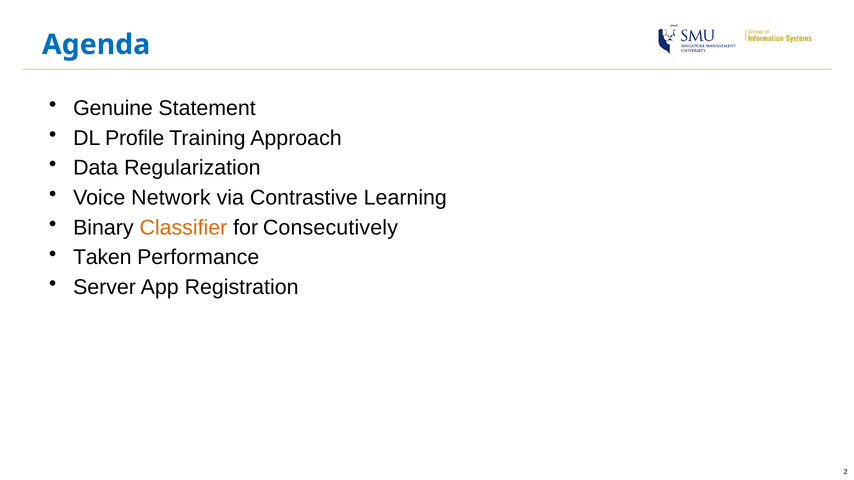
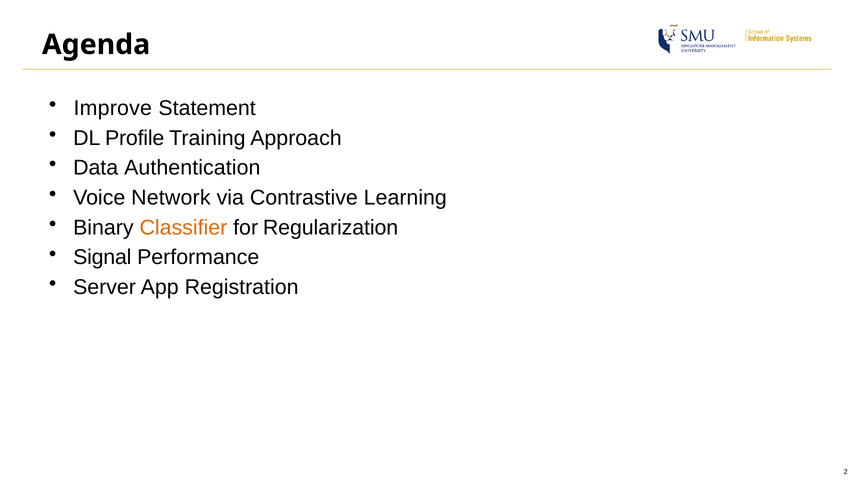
Agenda colour: blue -> black
Genuine: Genuine -> Improve
Regularization: Regularization -> Authentication
Consecutively: Consecutively -> Regularization
Taken: Taken -> Signal
